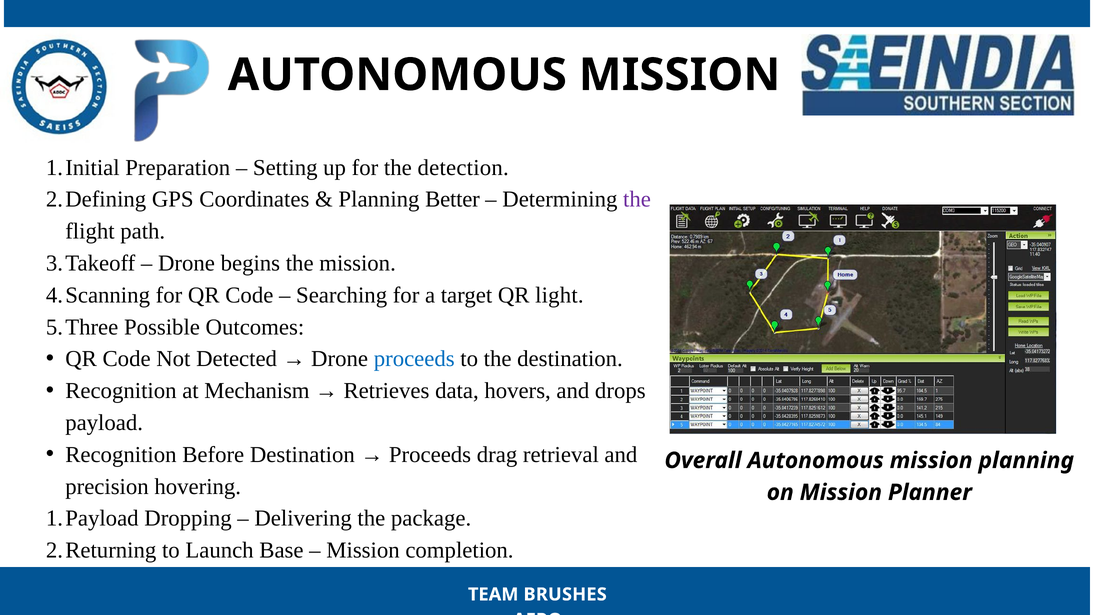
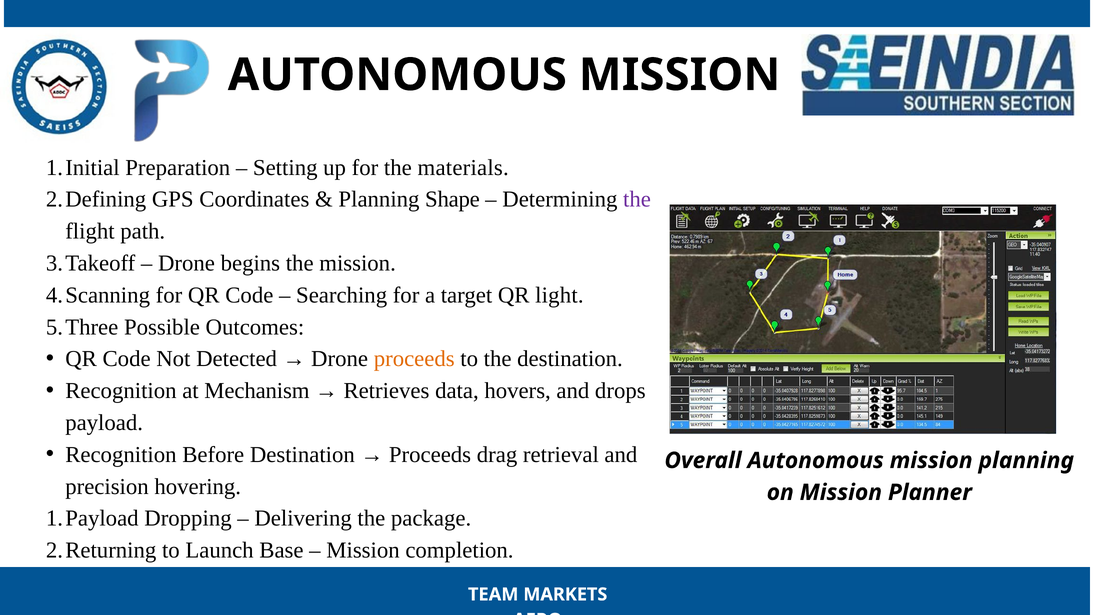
detection: detection -> materials
Better: Better -> Shape
proceeds at (414, 359) colour: blue -> orange
BRUSHES: BRUSHES -> MARKETS
